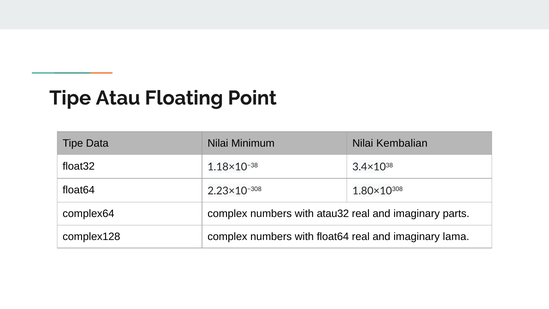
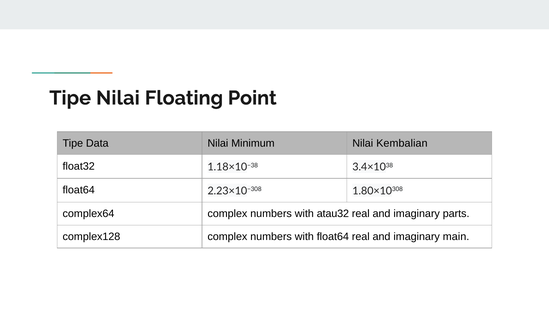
Tipe Atau: Atau -> Nilai
lama: lama -> main
